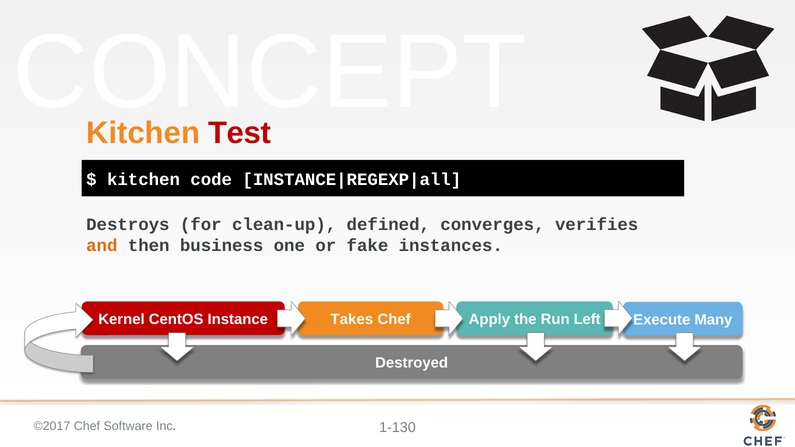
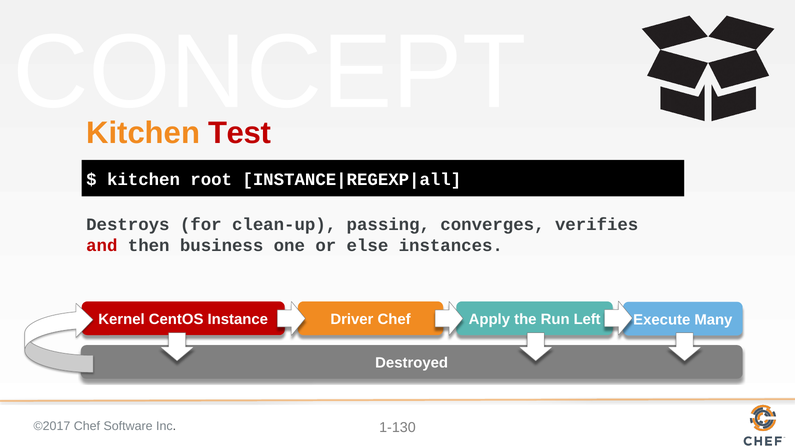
code: code -> root
defined: defined -> passing
and colour: orange -> red
fake: fake -> else
Takes: Takes -> Driver
